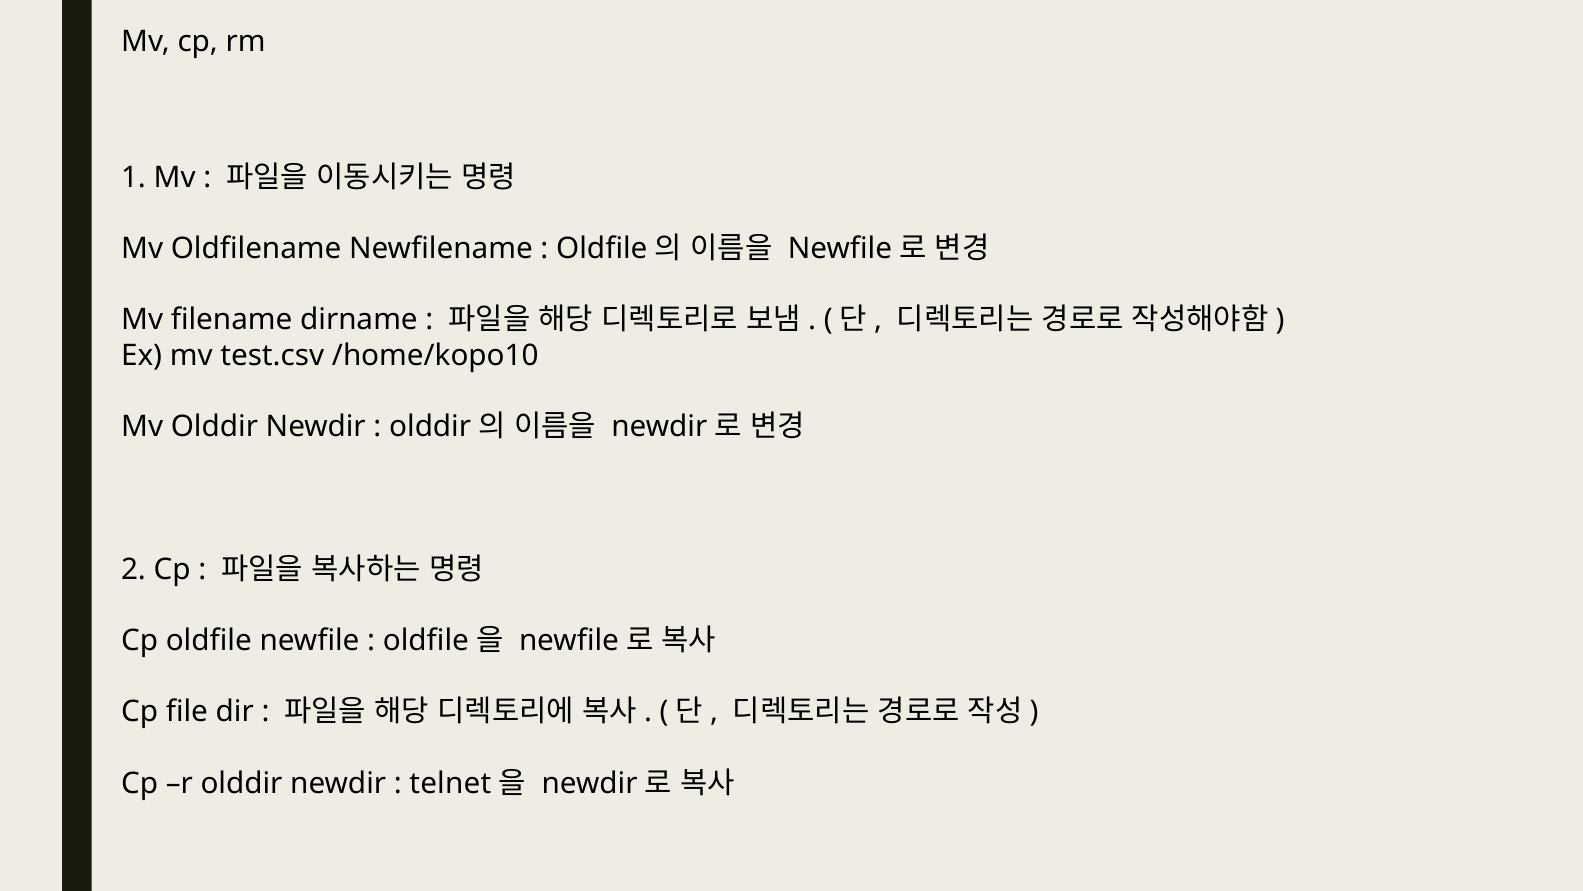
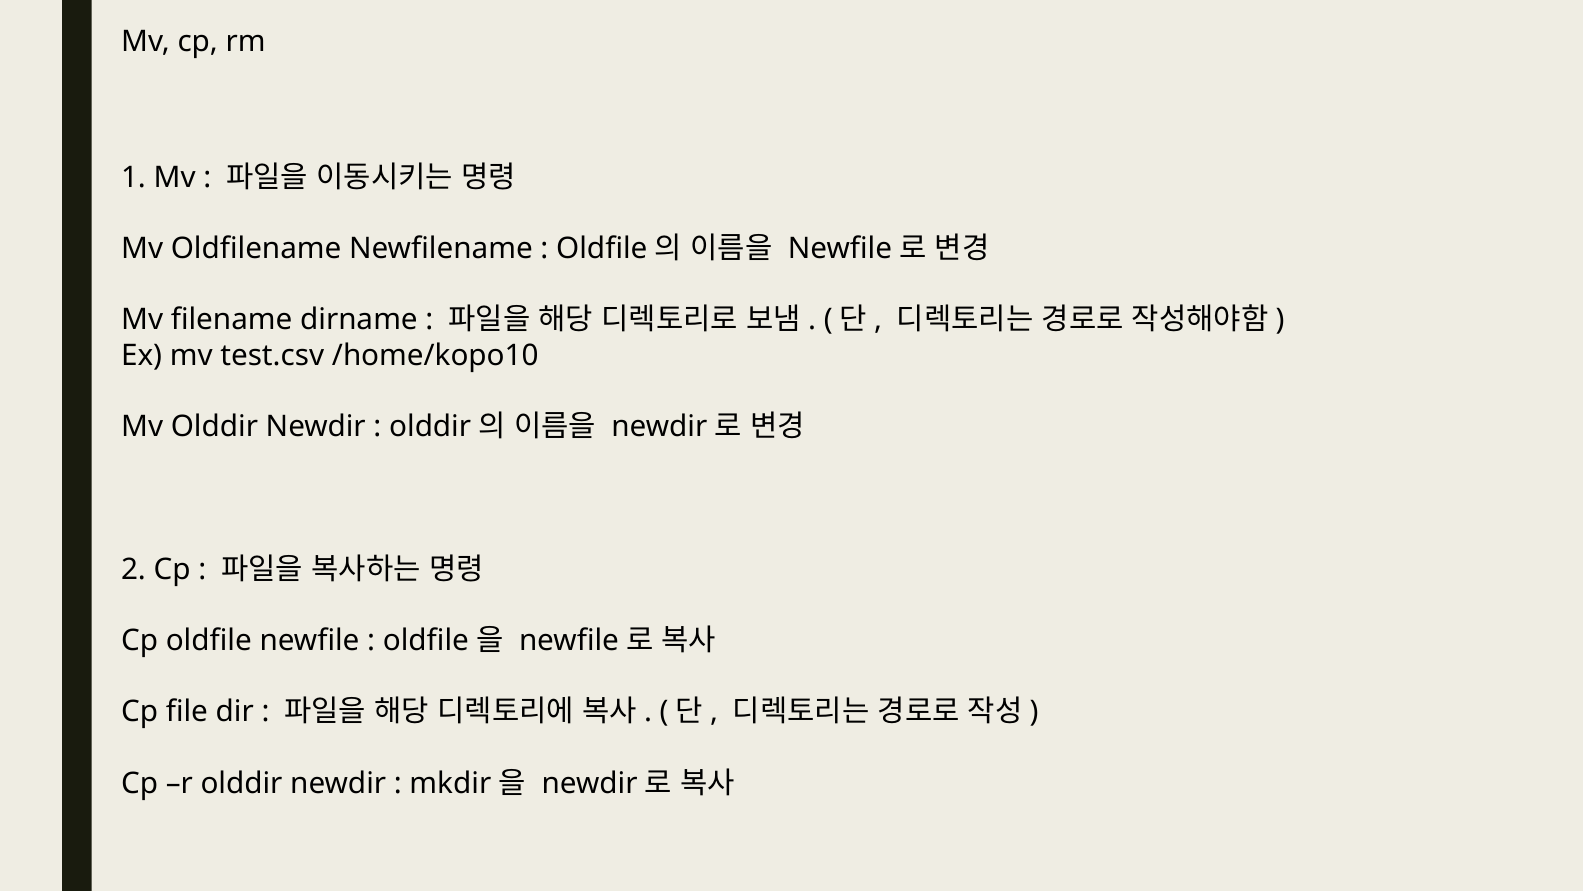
telnet: telnet -> mkdir
